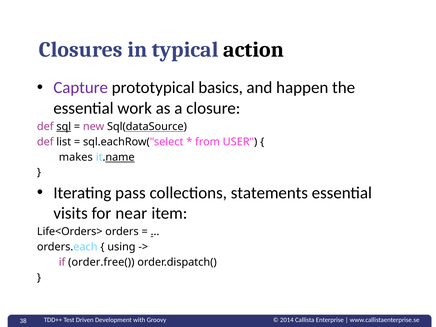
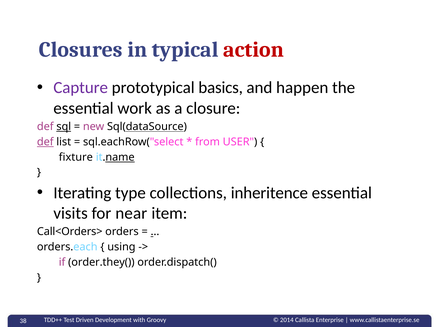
action colour: black -> red
def at (45, 142) underline: none -> present
makes: makes -> fixture
pass: pass -> type
statements: statements -> inheritence
Life<Orders>: Life<Orders> -> Call<Orders>
order.free(: order.free( -> order.they(
